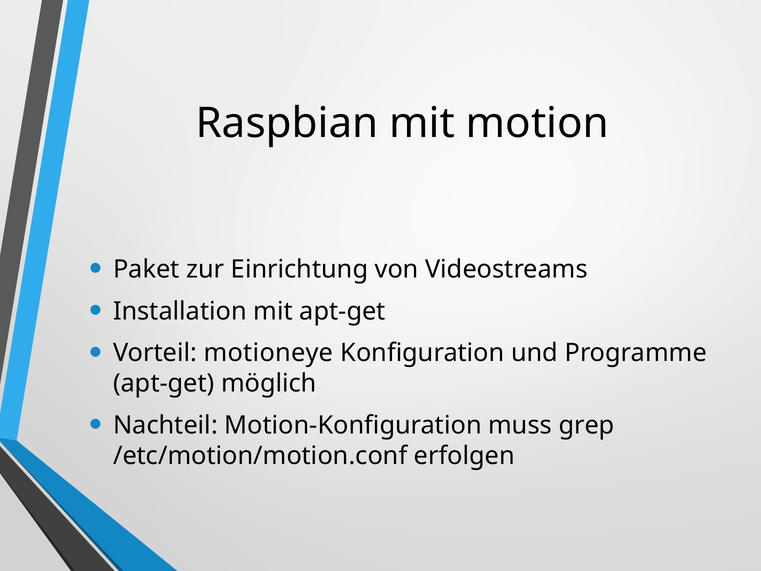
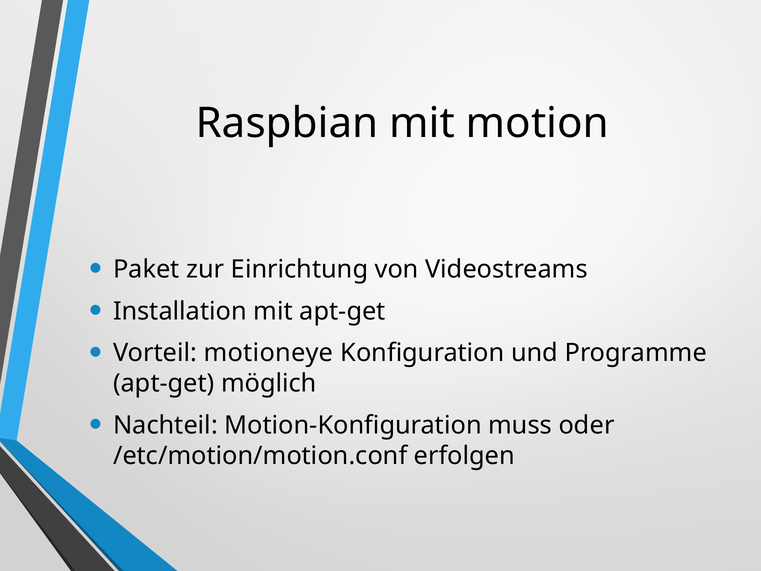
grep: grep -> oder
